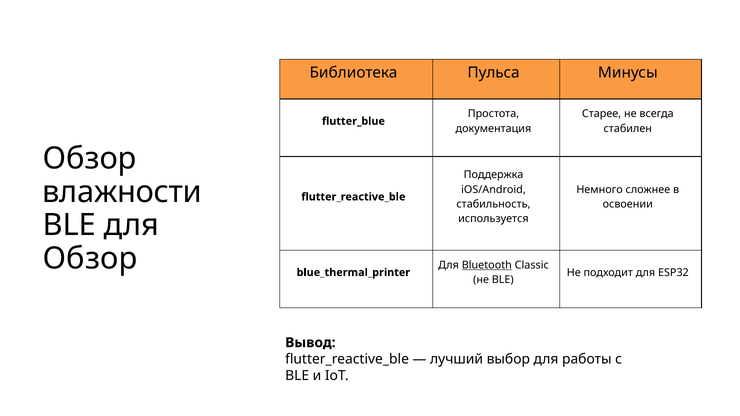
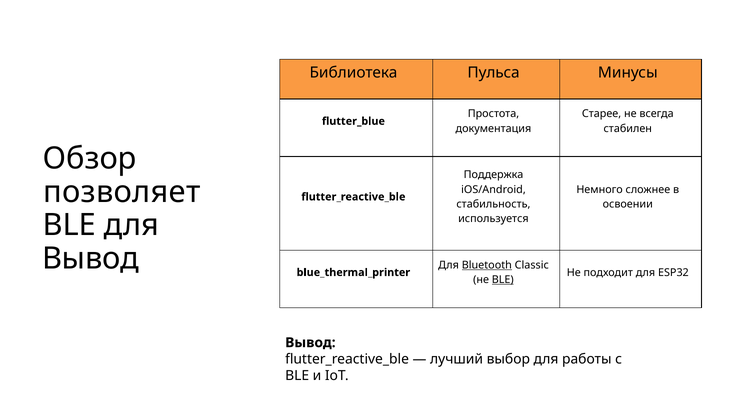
влажности: влажности -> позволяет
Обзор at (90, 259): Обзор -> Вывод
BLE at (503, 280) underline: none -> present
